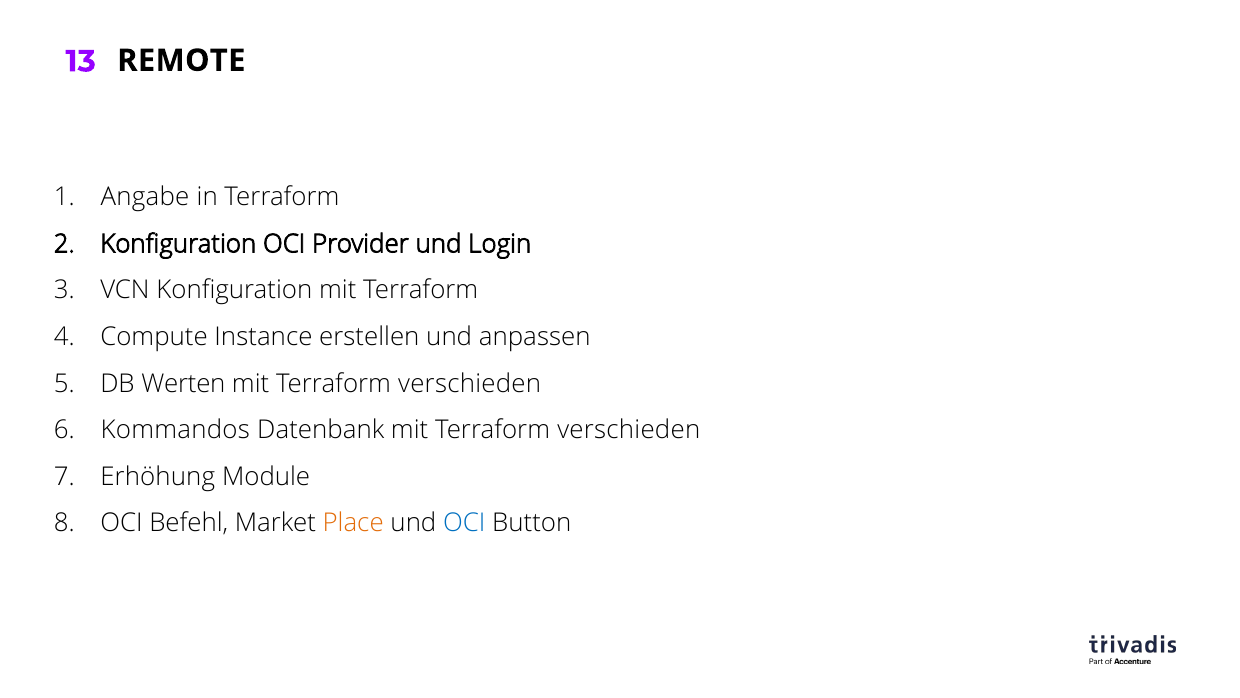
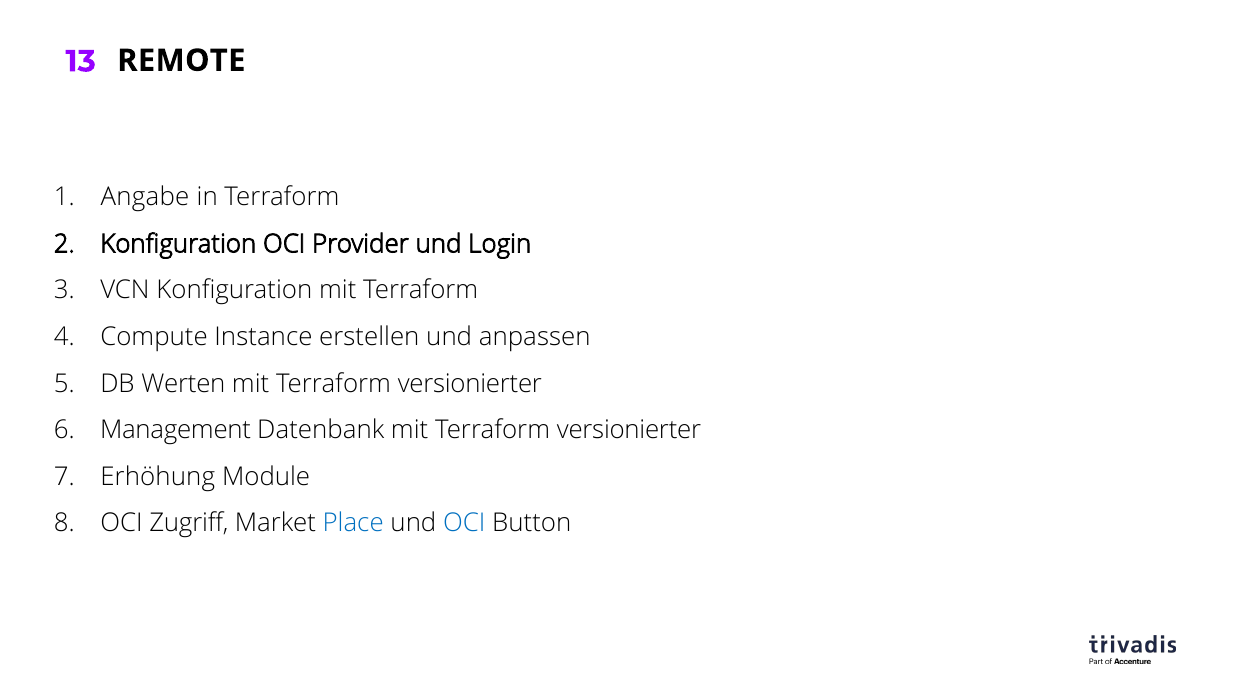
verschieden at (470, 383): verschieden -> versionierter
Kommandos: Kommandos -> Management
Datenbank mit Terraform verschieden: verschieden -> versionierter
Befehl: Befehl -> Zugriff
Place colour: orange -> blue
